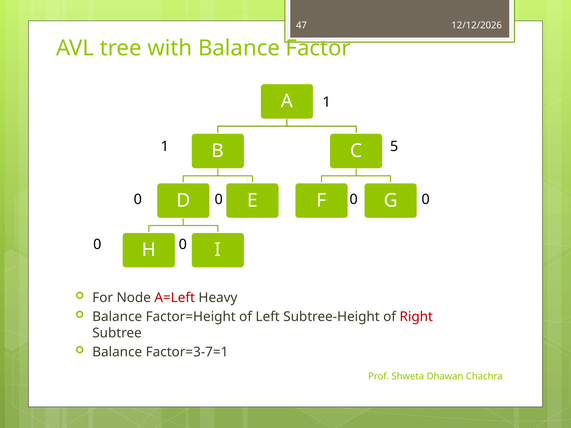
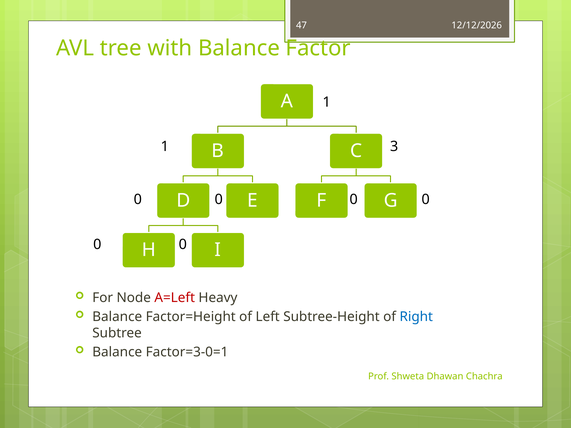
5: 5 -> 3
Right colour: red -> blue
Factor=3-7=1: Factor=3-7=1 -> Factor=3-0=1
